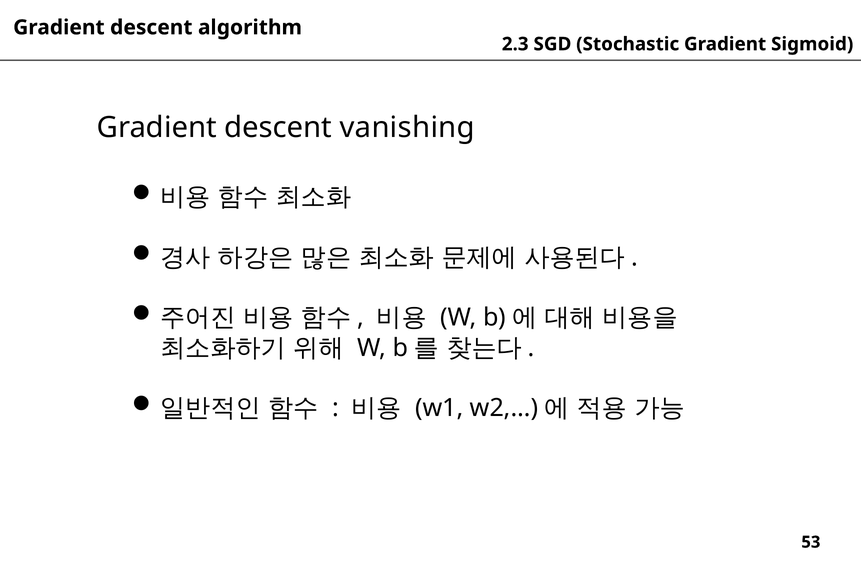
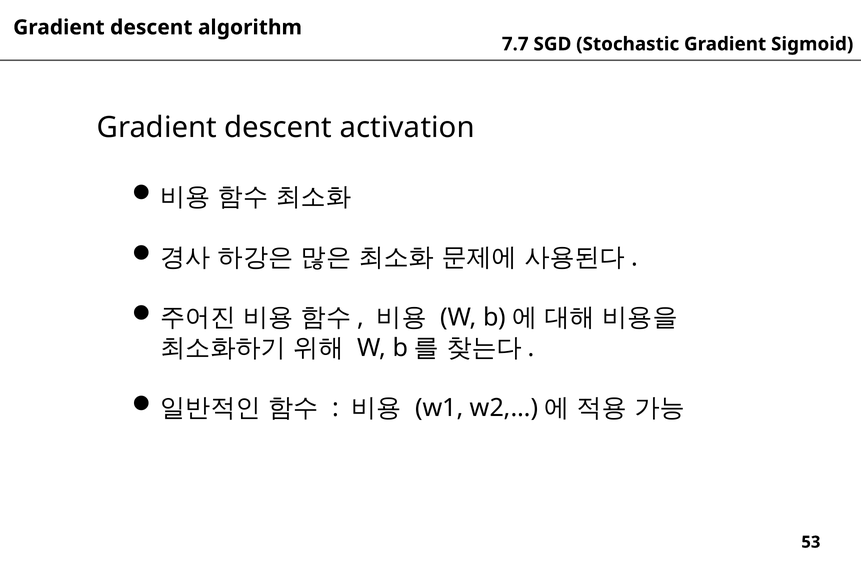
2.3: 2.3 -> 7.7
vanishing: vanishing -> activation
